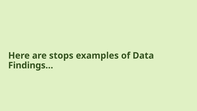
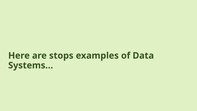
Findings…: Findings… -> Systems…
